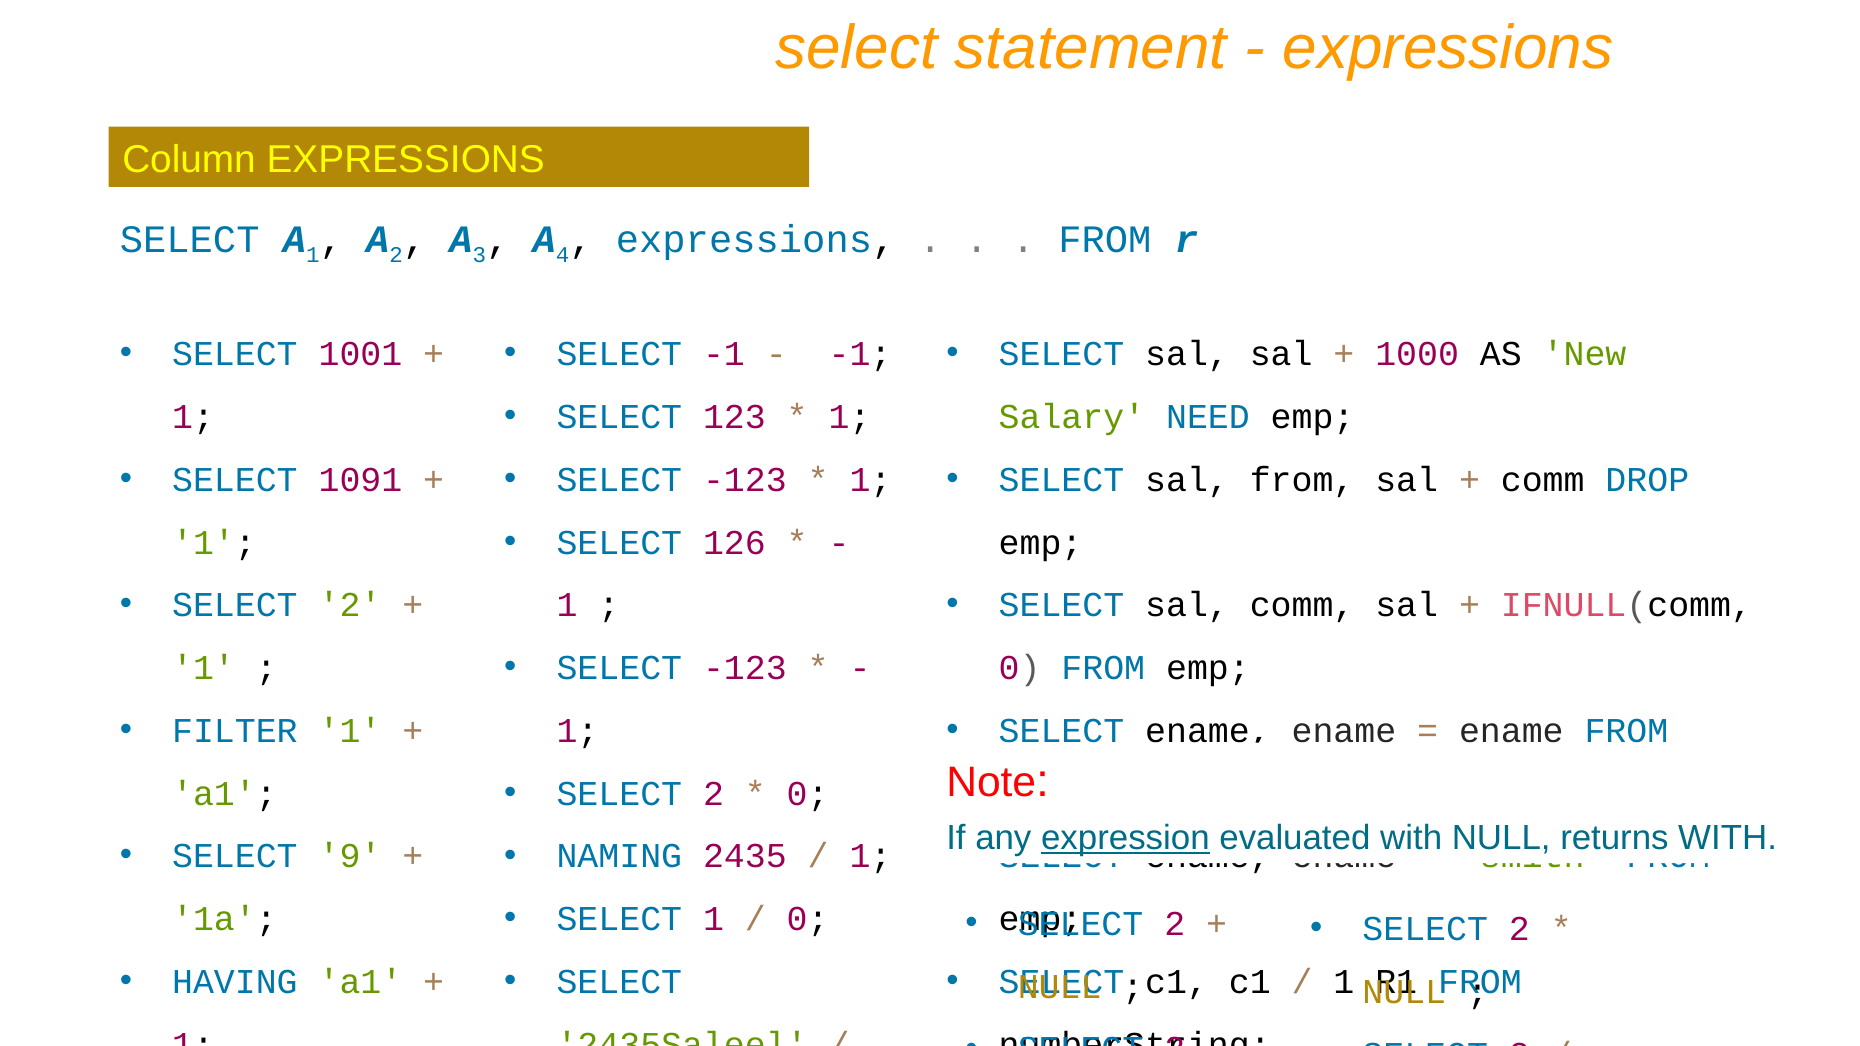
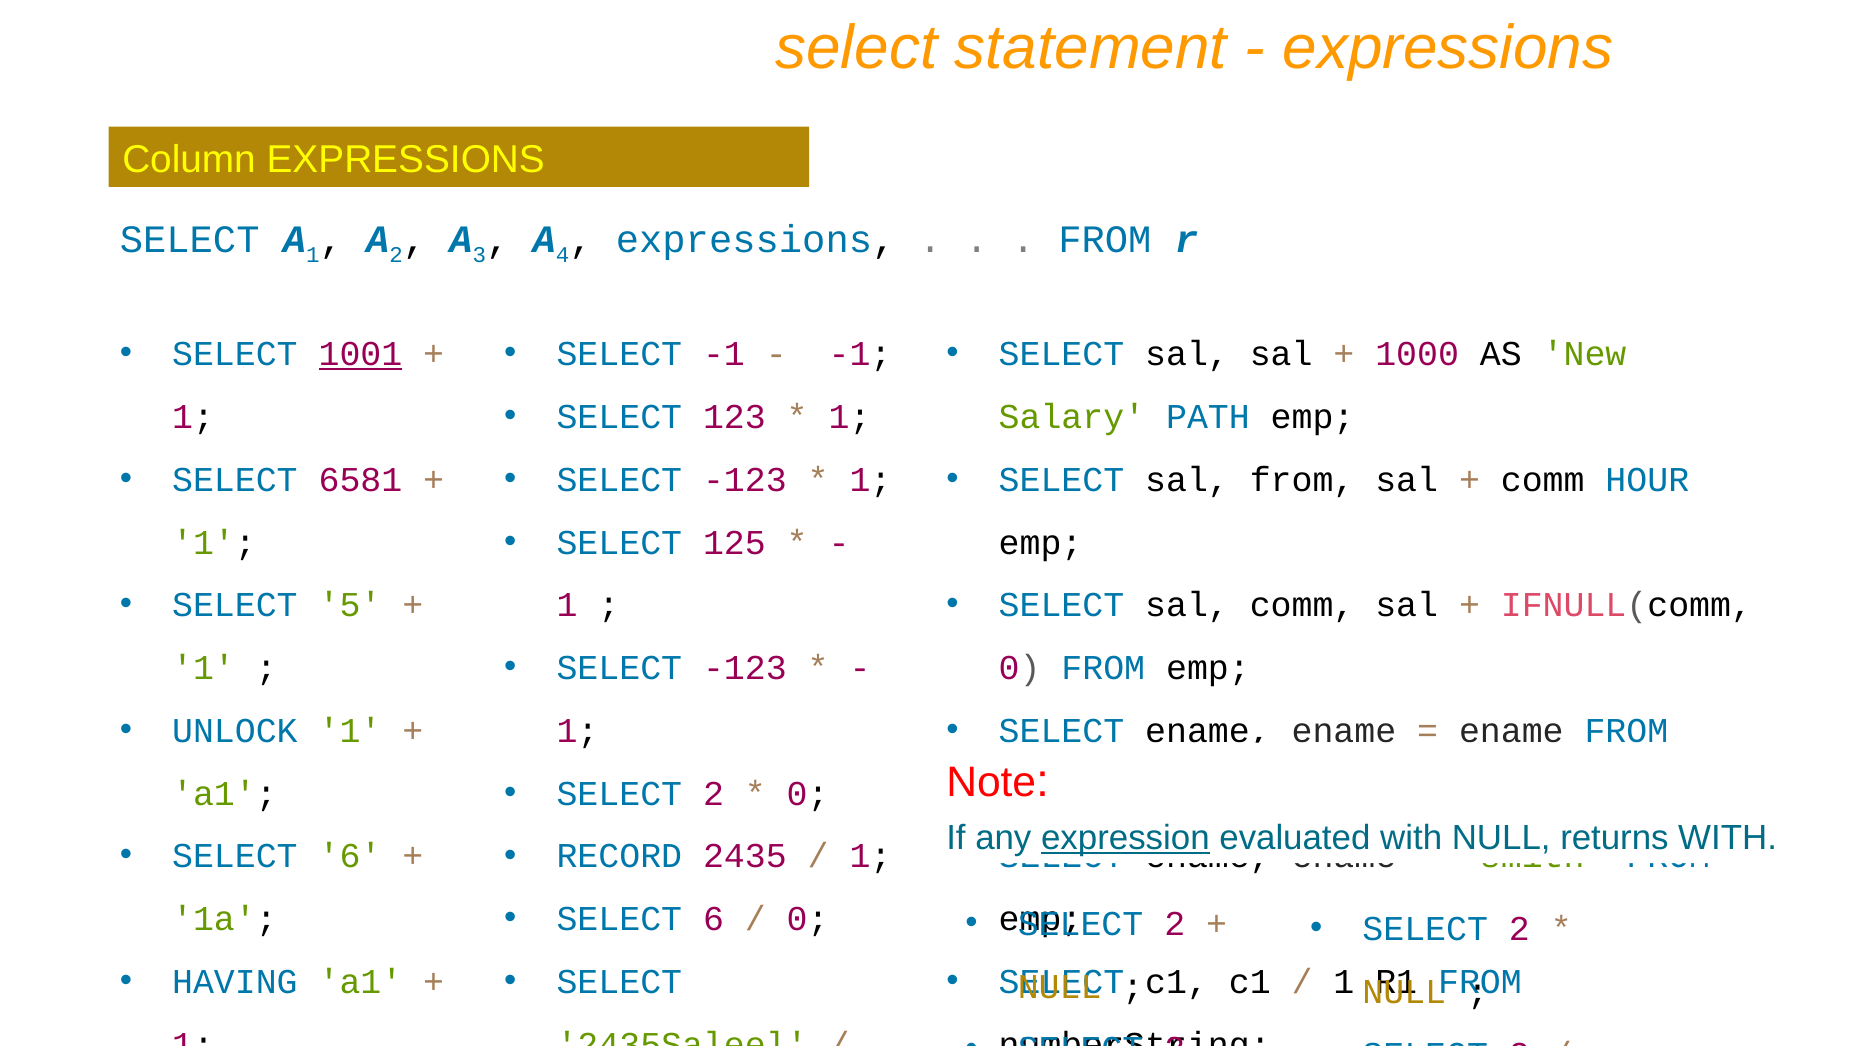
1001 underline: none -> present
NEED: NEED -> PATH
1091: 1091 -> 6581
DROP: DROP -> HOUR
126: 126 -> 125
2 at (350, 605): 2 -> 5
FILTER: FILTER -> UNLOCK
9 at (350, 857): 9 -> 6
NAMING: NAMING -> RECORD
1 at (714, 919): 1 -> 6
